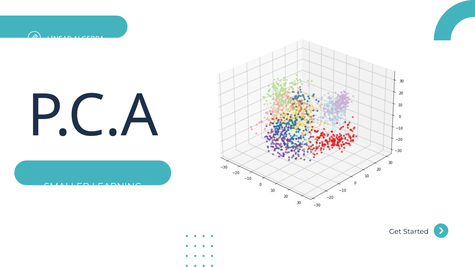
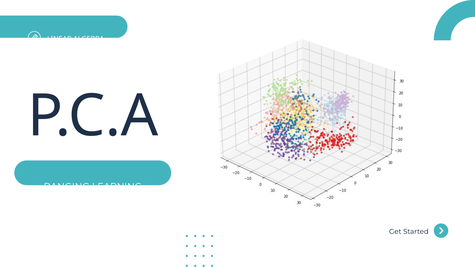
SMALLER: SMALLER -> RANGING
